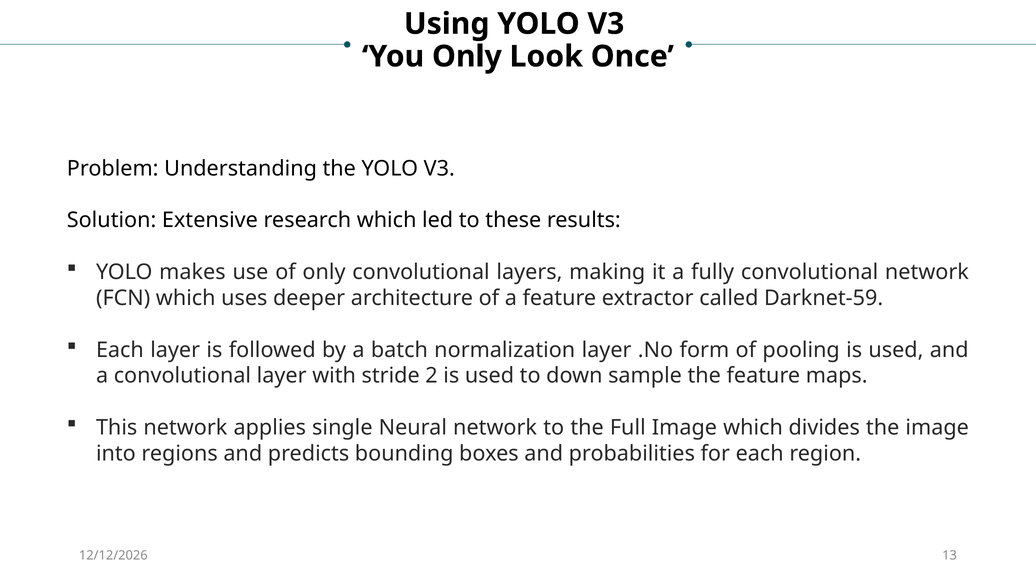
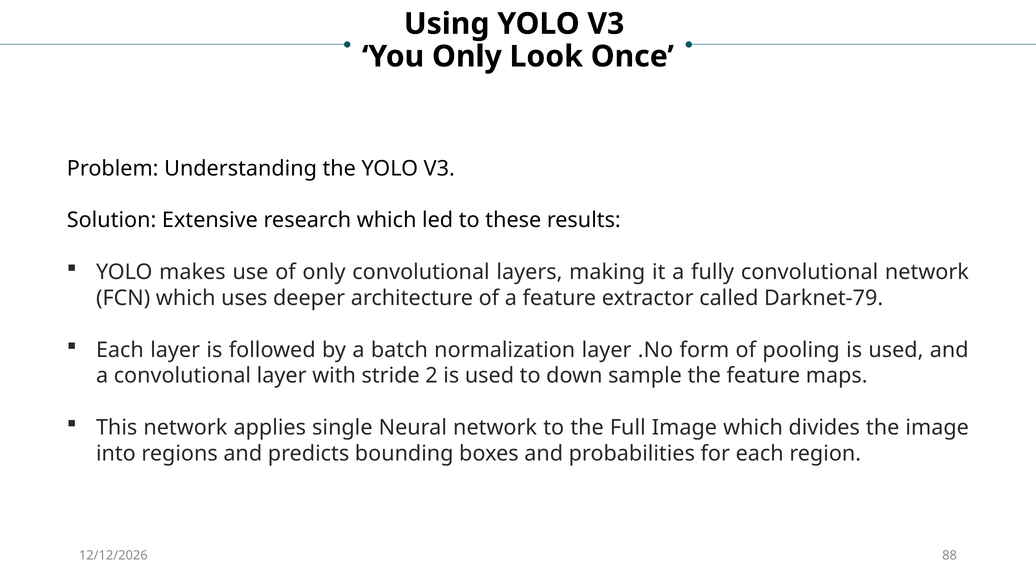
Darknet-59: Darknet-59 -> Darknet-79
13: 13 -> 88
